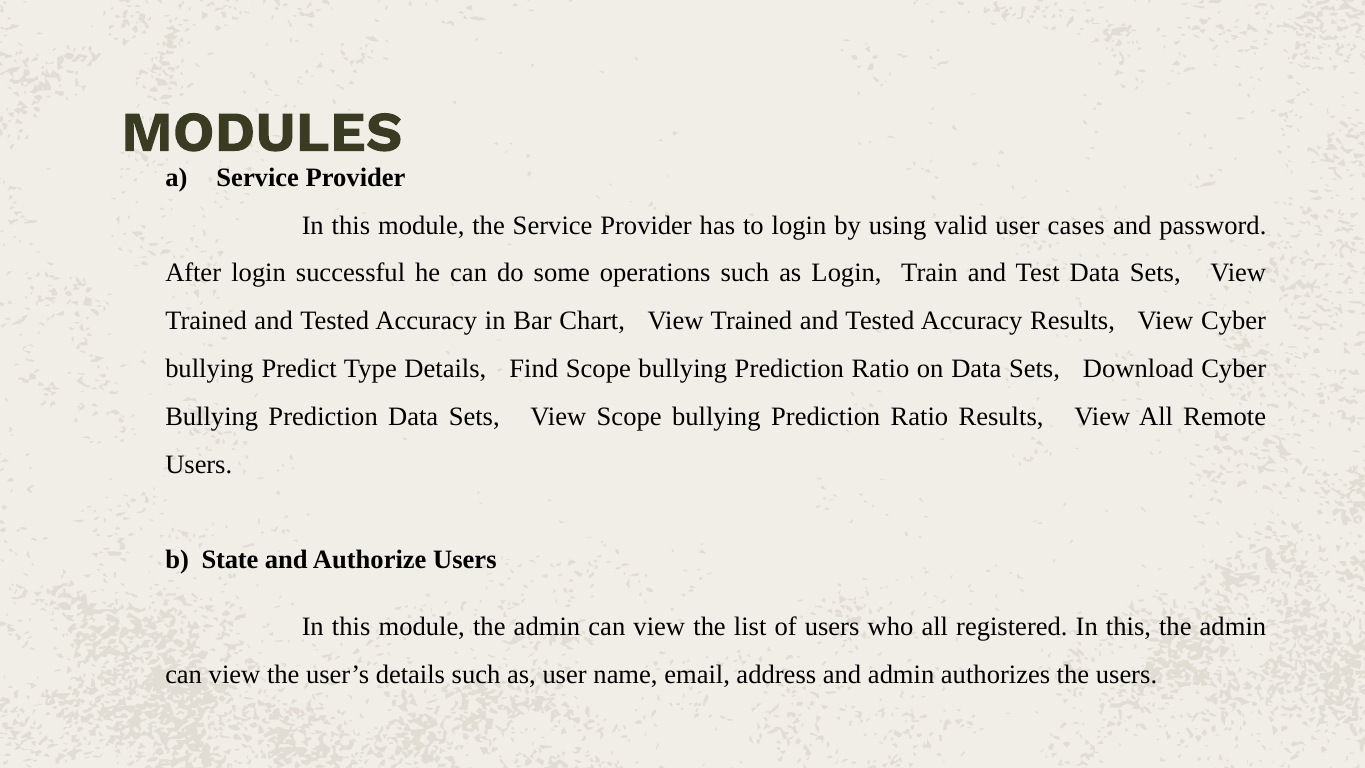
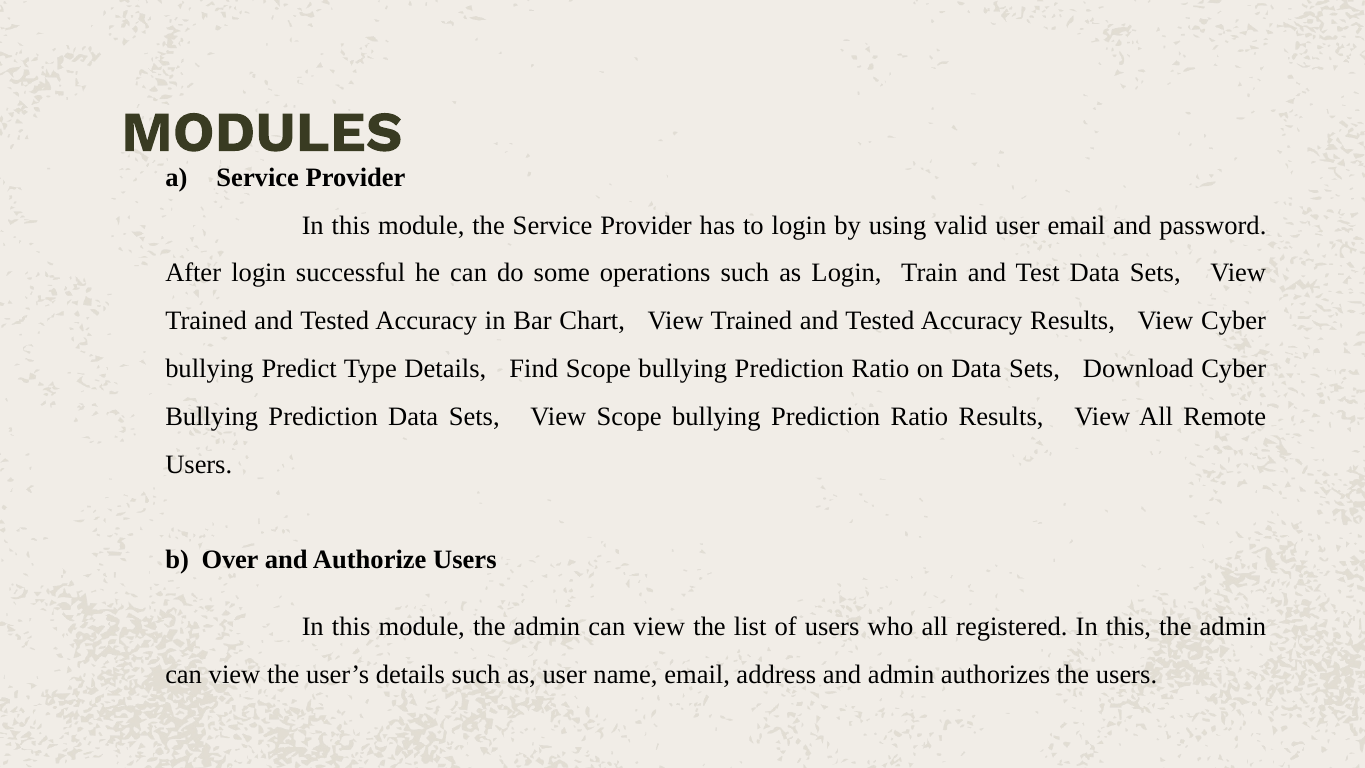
user cases: cases -> email
State: State -> Over
